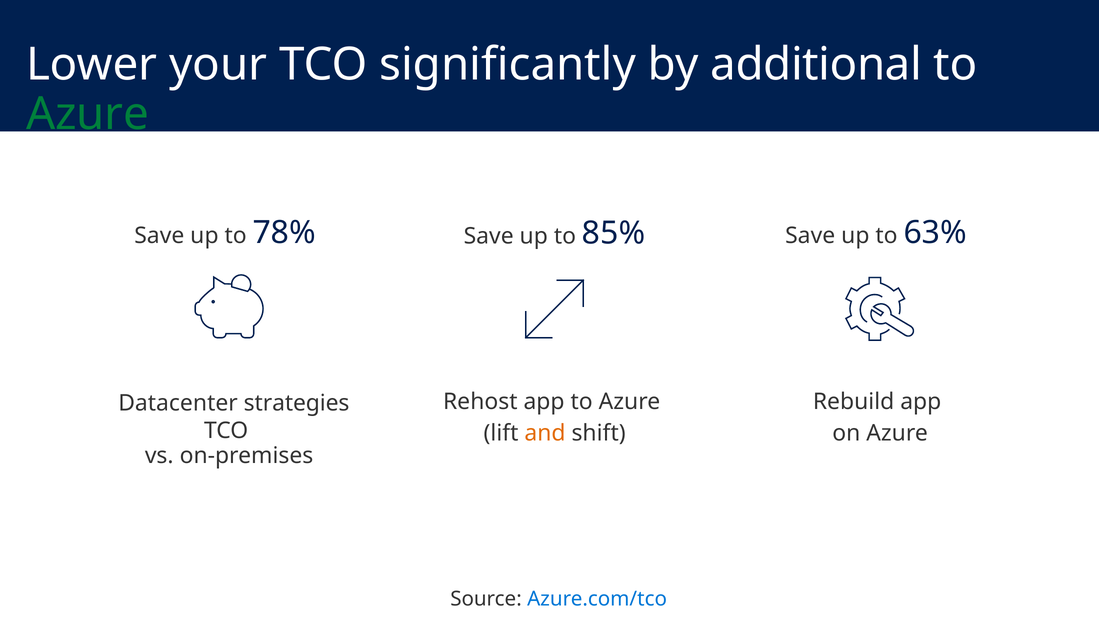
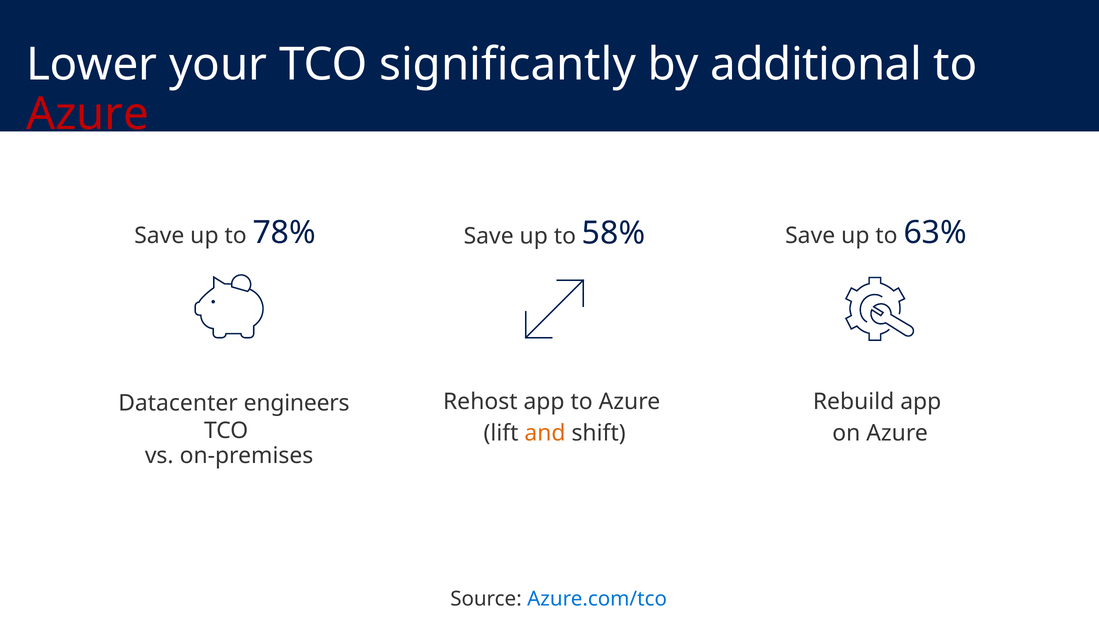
Azure at (87, 114) colour: green -> red
85%: 85% -> 58%
strategies: strategies -> engineers
